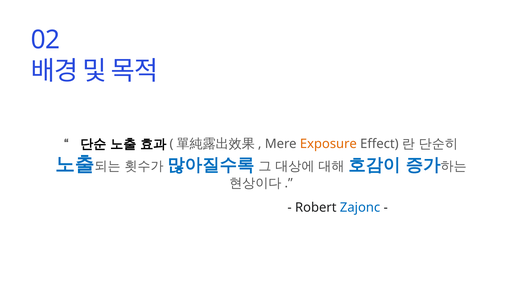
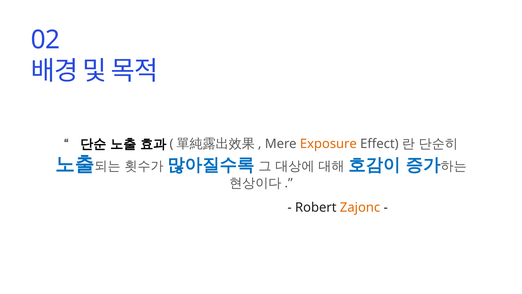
Zajonc colour: blue -> orange
